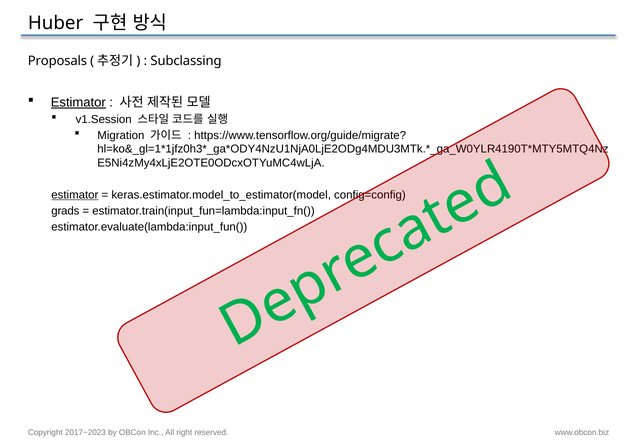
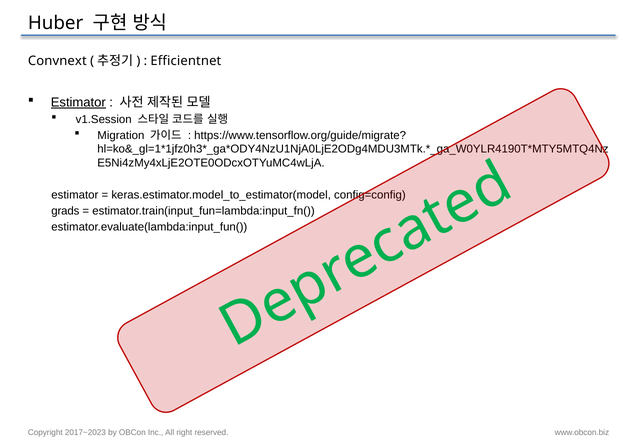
Proposals: Proposals -> Convnext
Subclassing: Subclassing -> Efficientnet
estimator at (75, 195) underline: present -> none
